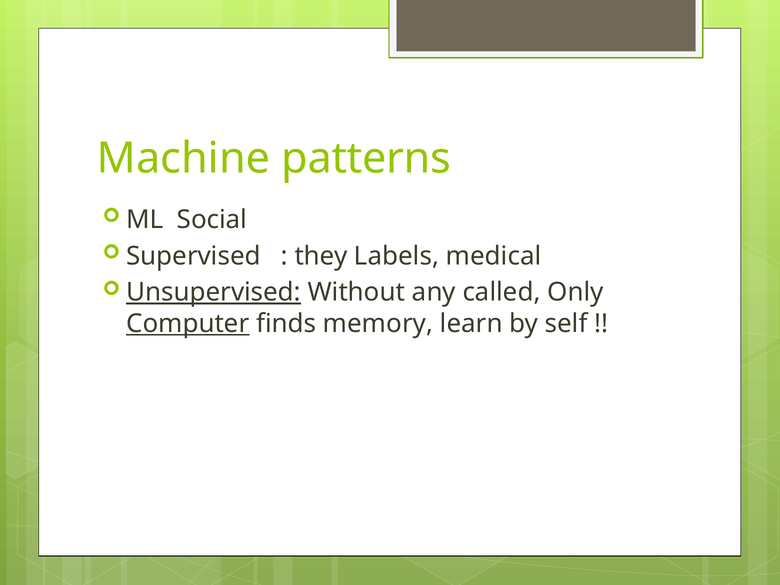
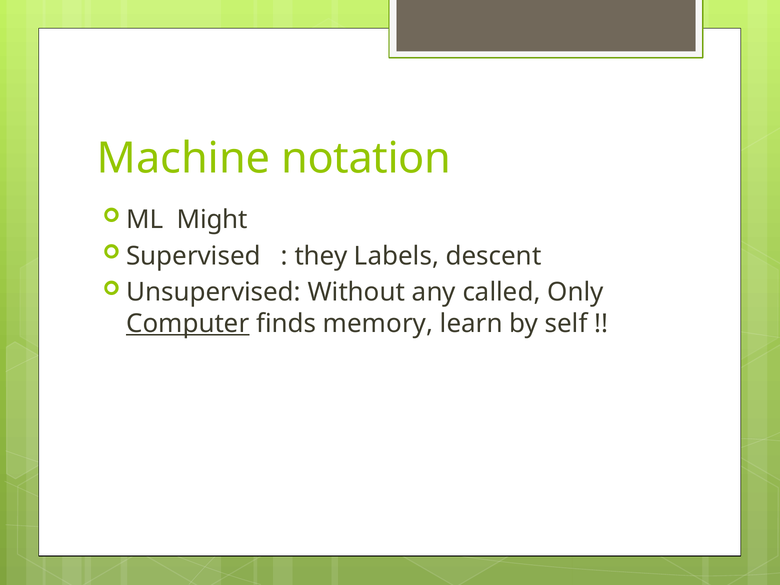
patterns: patterns -> notation
Social: Social -> Might
medical: medical -> descent
Unsupervised underline: present -> none
